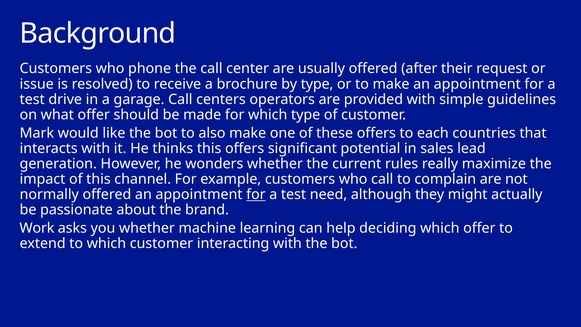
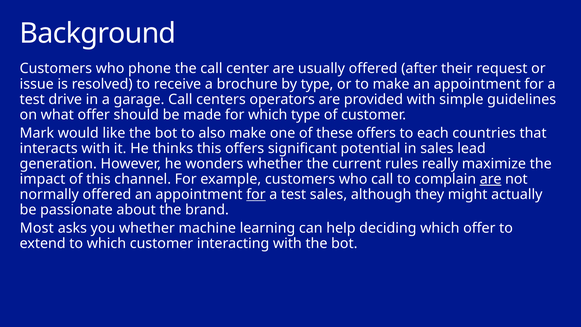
are at (491, 179) underline: none -> present
test need: need -> sales
Work: Work -> Most
